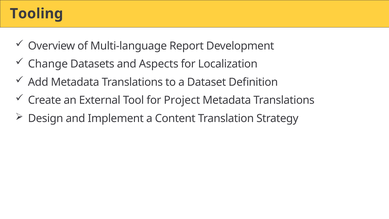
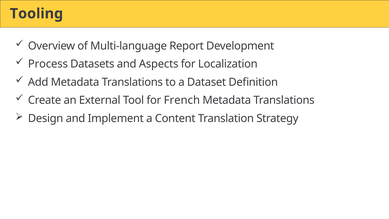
Change: Change -> Process
Project: Project -> French
